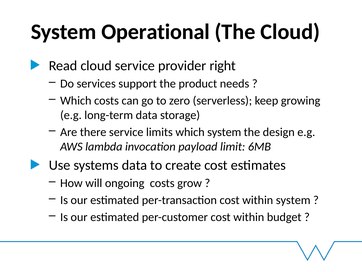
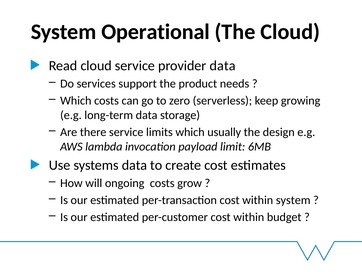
provider right: right -> data
which system: system -> usually
